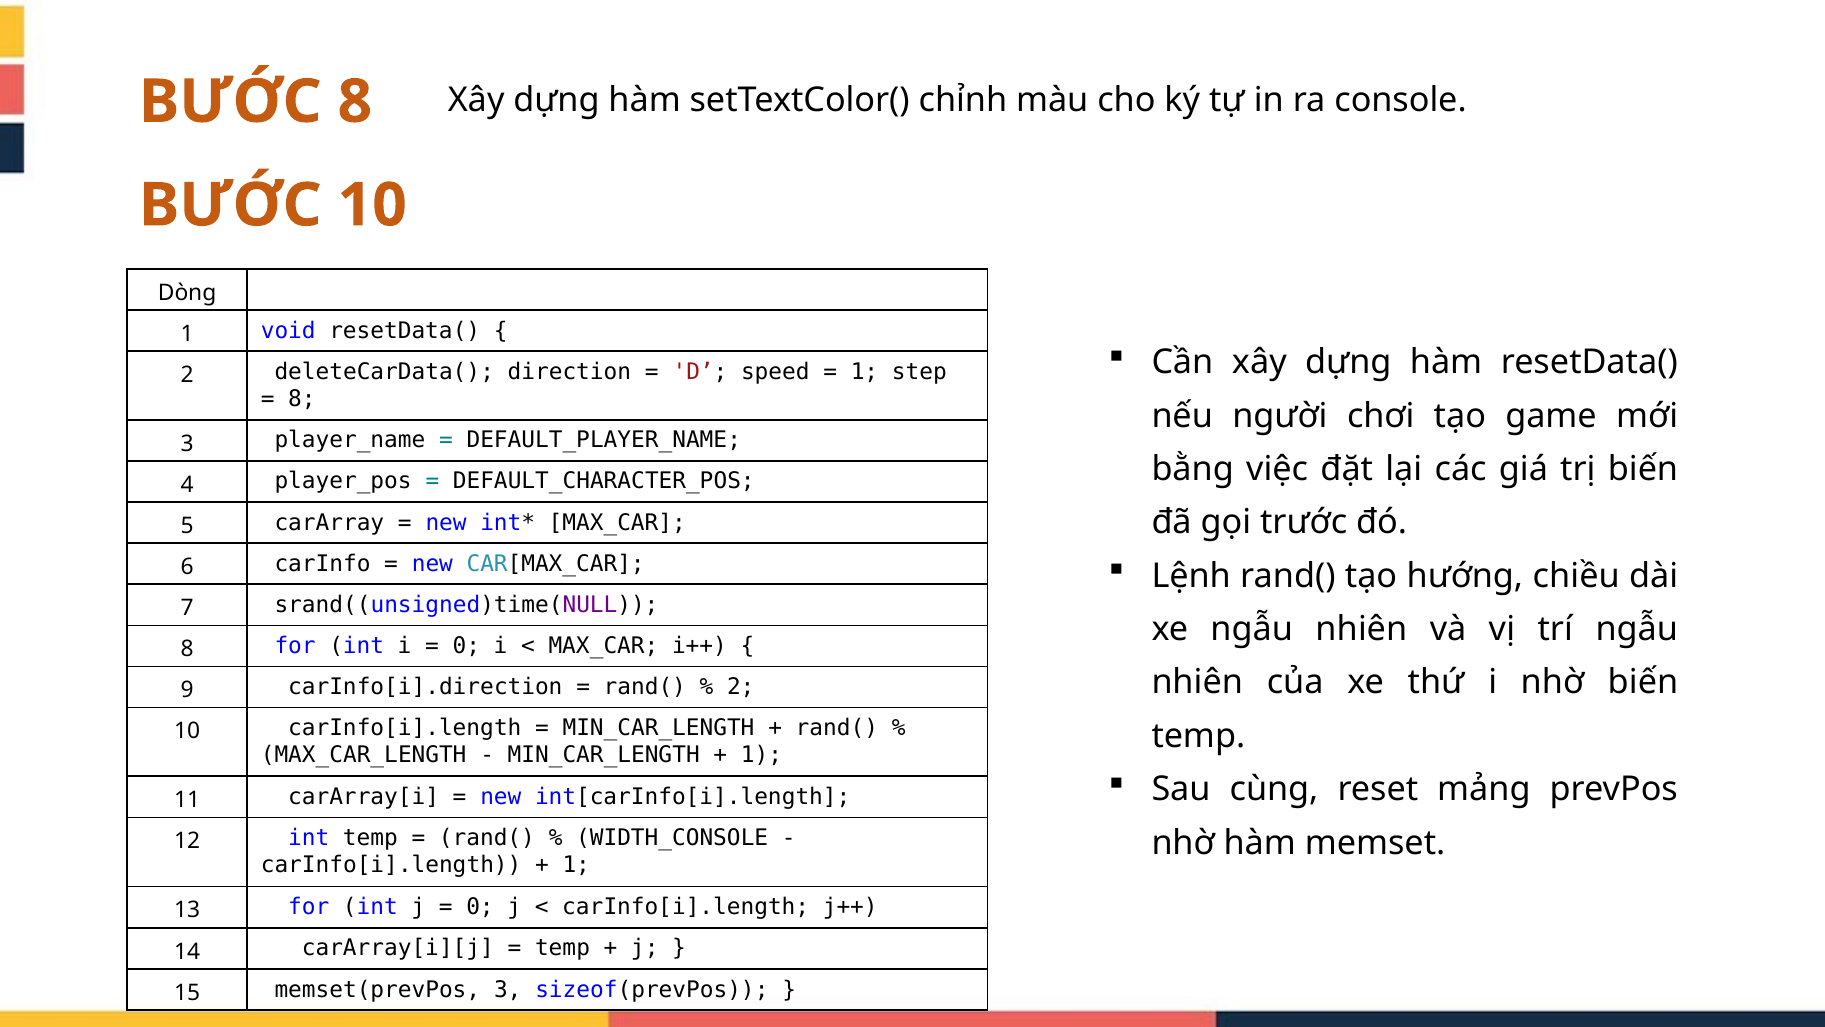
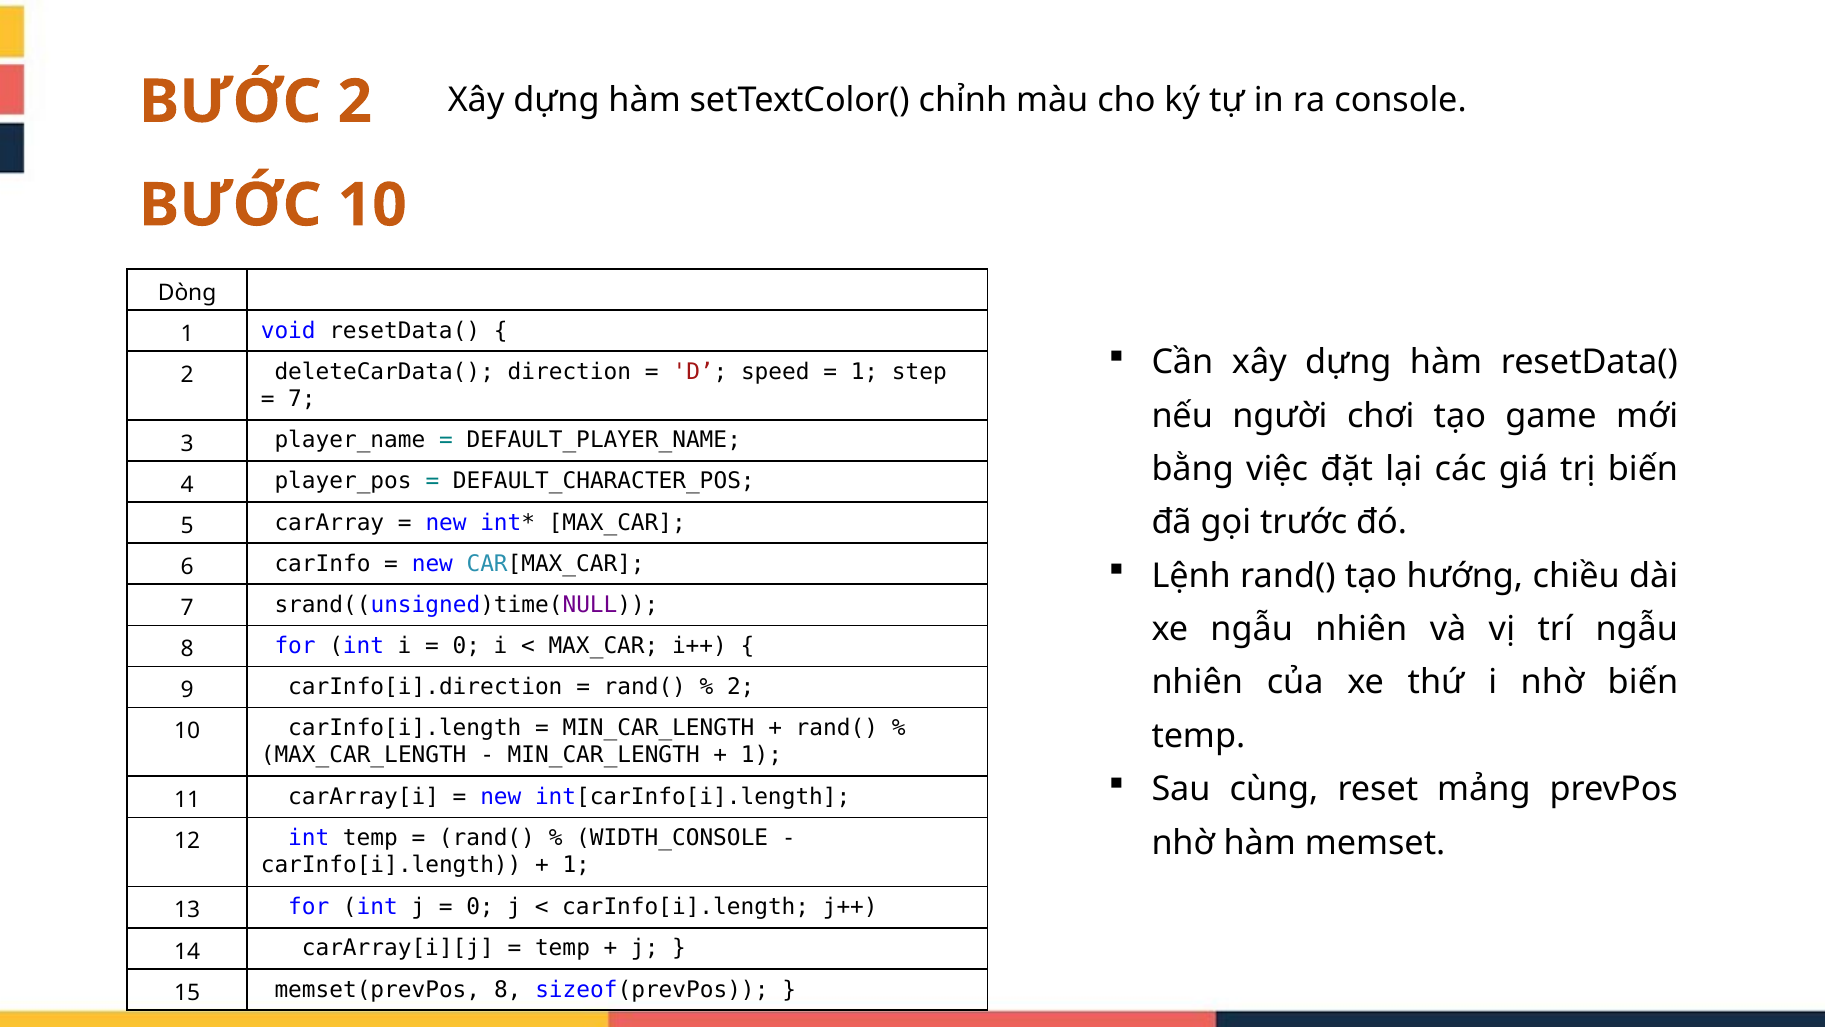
BƯỚC 8: 8 -> 2
8 at (302, 398): 8 -> 7
memset(prevPos 3: 3 -> 8
